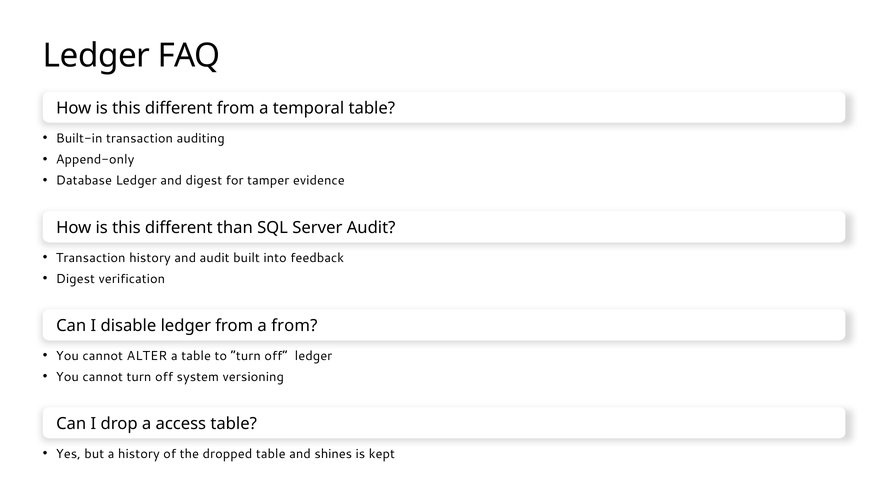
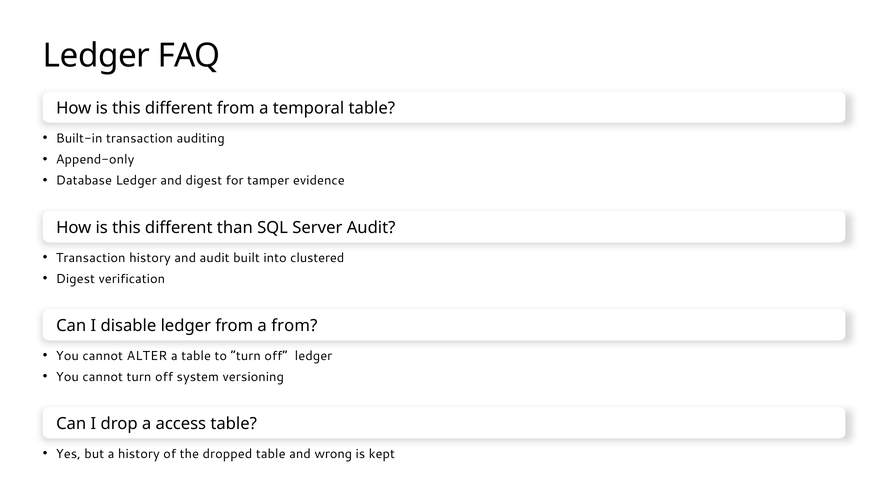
feedback: feedback -> clustered
shines: shines -> wrong
